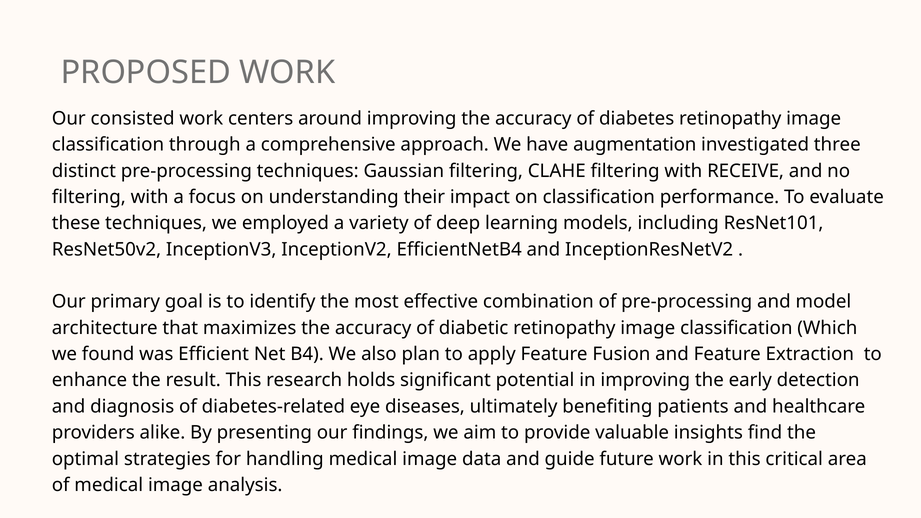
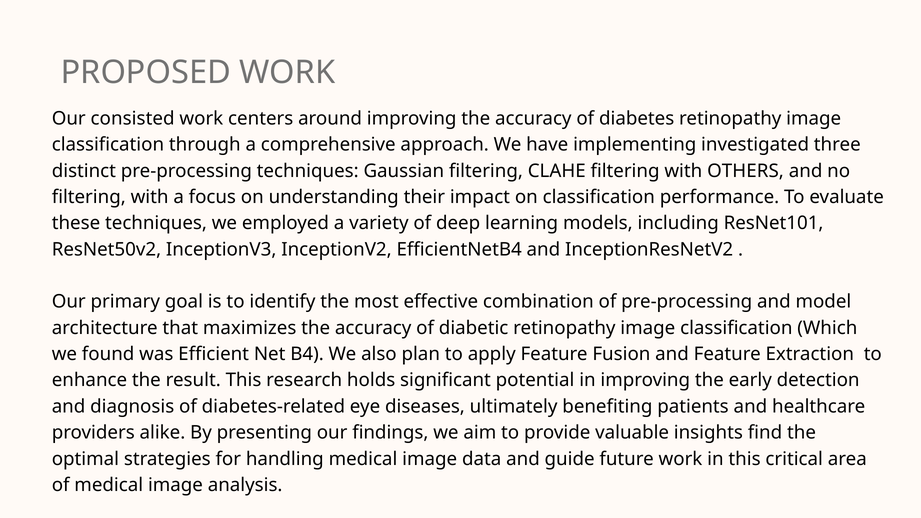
augmentation: augmentation -> implementing
RECEIVE: RECEIVE -> OTHERS
